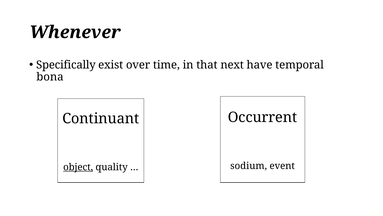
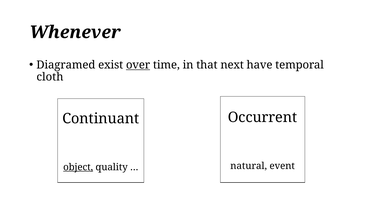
Specifically: Specifically -> Diagramed
over underline: none -> present
bona: bona -> cloth
sodium: sodium -> natural
